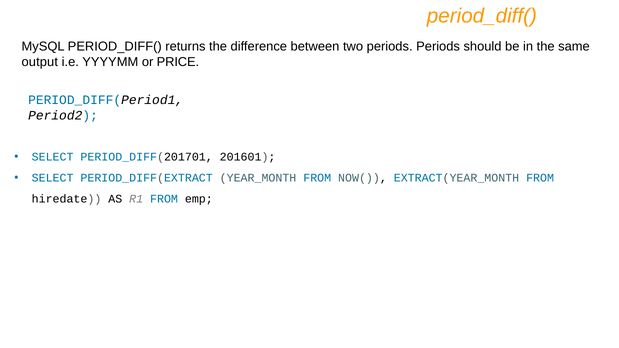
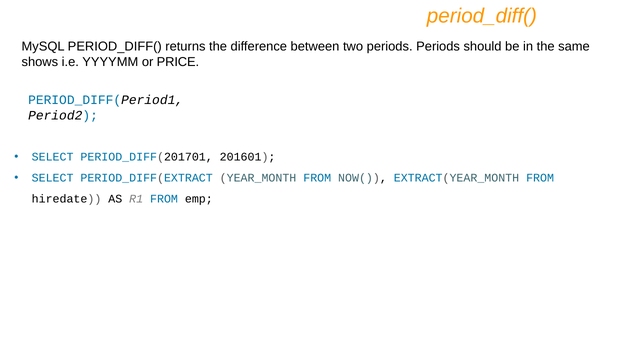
output: output -> shows
